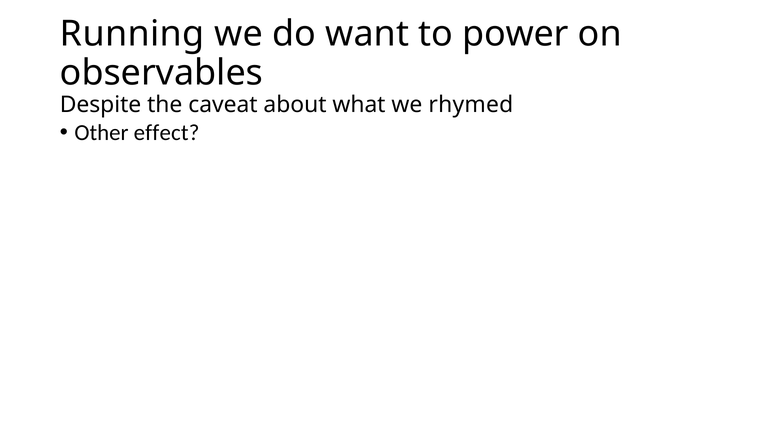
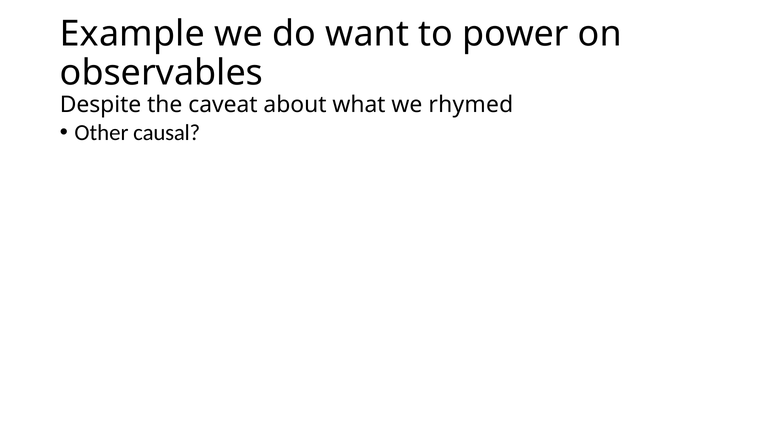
Running: Running -> Example
effect: effect -> causal
